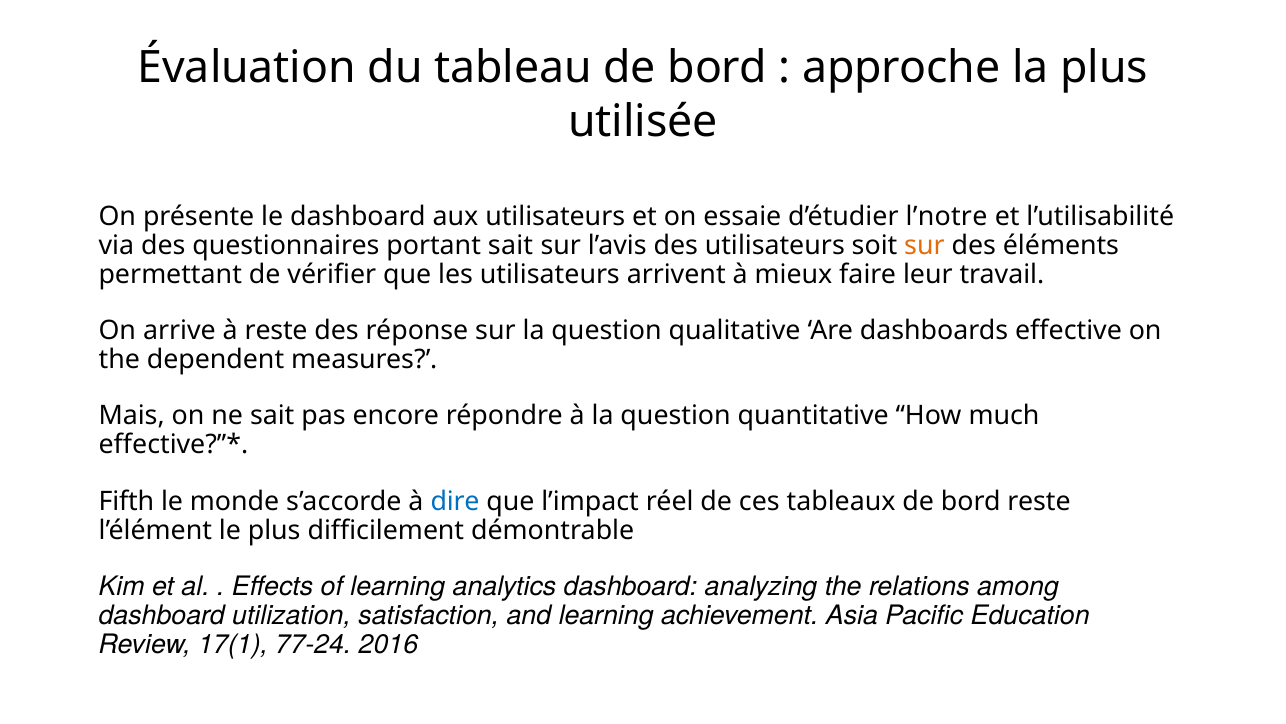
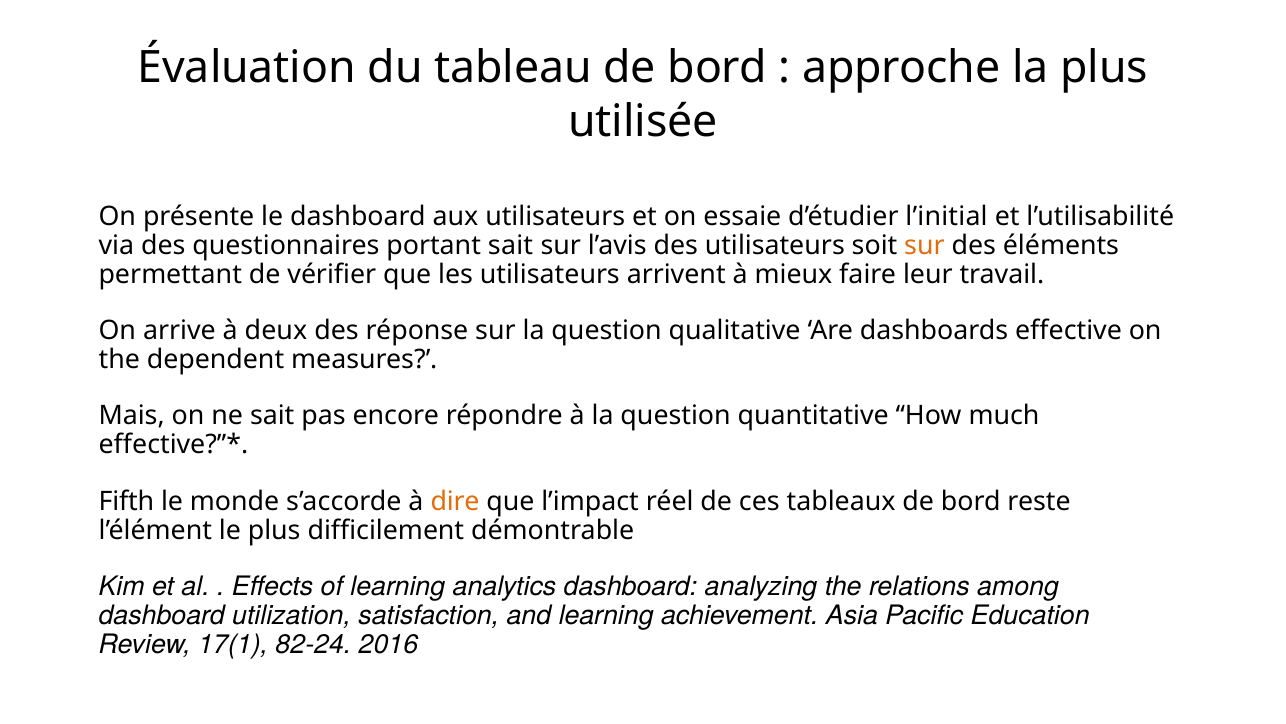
l’notre: l’notre -> l’initial
à reste: reste -> deux
dire colour: blue -> orange
77-24: 77-24 -> 82-24
